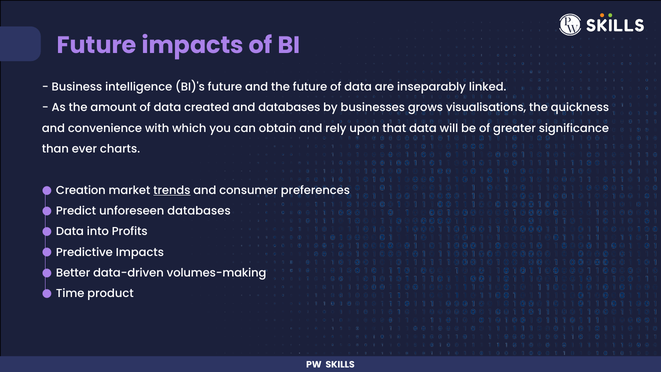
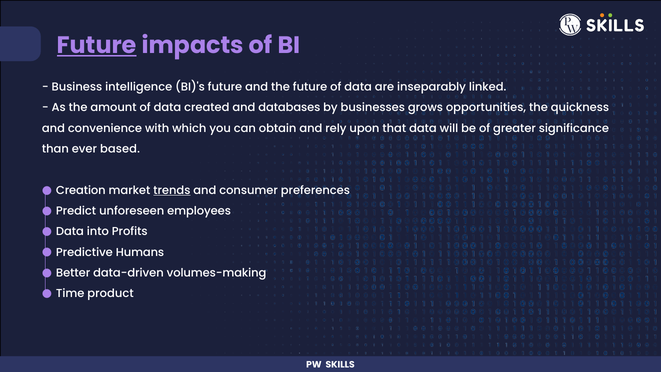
Future at (97, 45) underline: none -> present
visualisations: visualisations -> opportunities
charts: charts -> based
unforeseen databases: databases -> employees
Predictive Impacts: Impacts -> Humans
